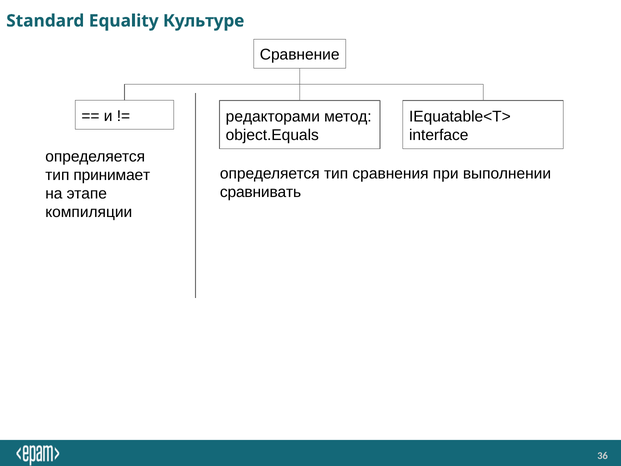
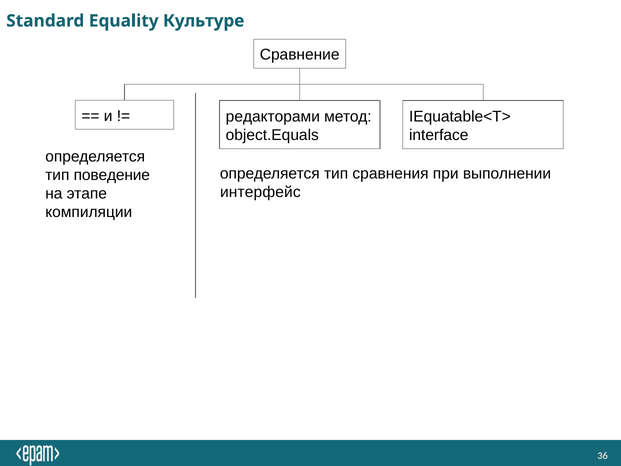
принимает: принимает -> поведение
сравнивать: сравнивать -> интерфейс
